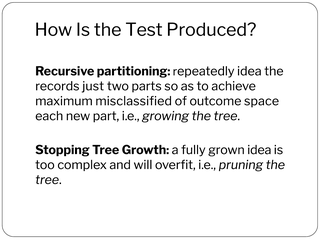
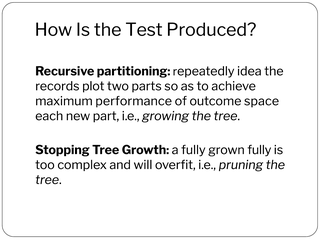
just: just -> plot
misclassified: misclassified -> performance
grown idea: idea -> fully
